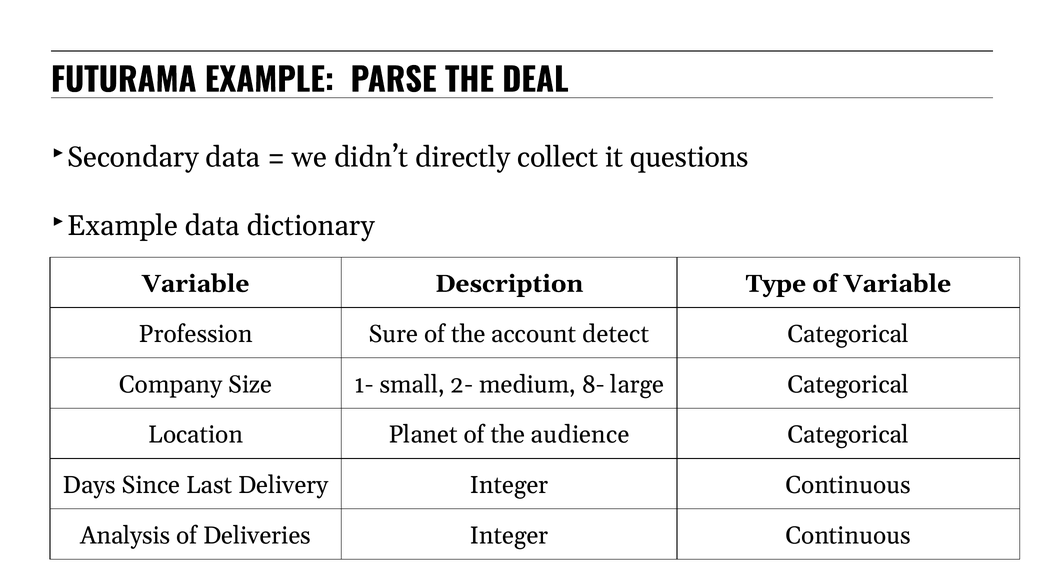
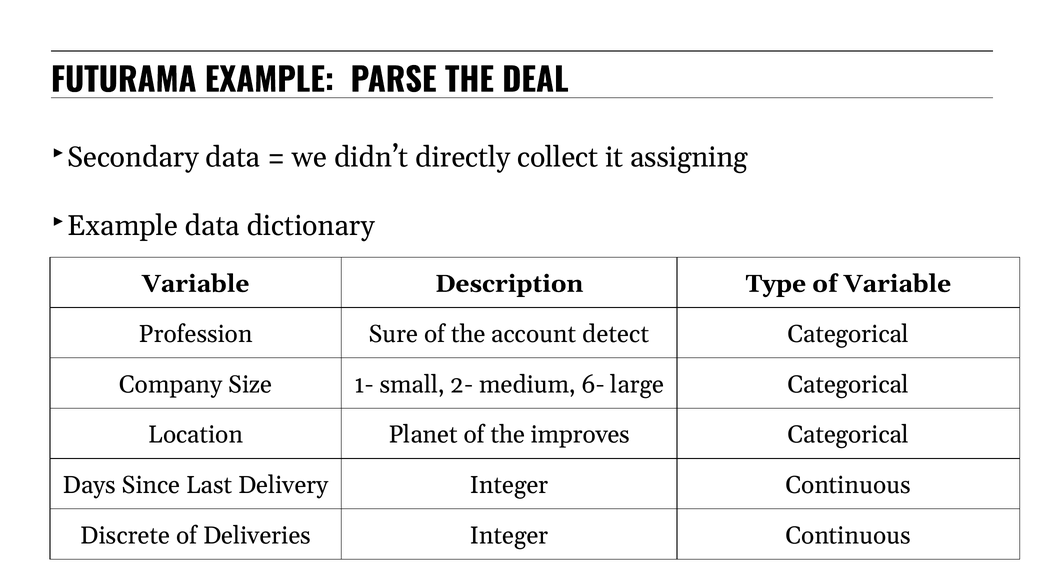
questions: questions -> assigning
8-: 8- -> 6-
audience: audience -> improves
Analysis: Analysis -> Discrete
